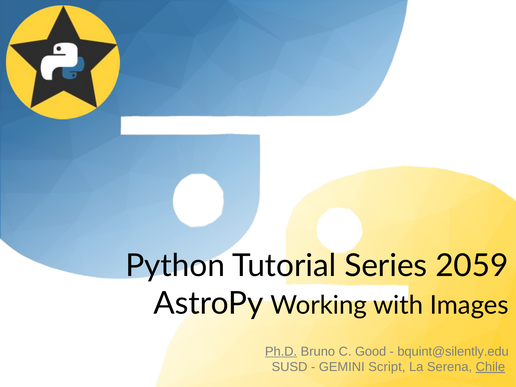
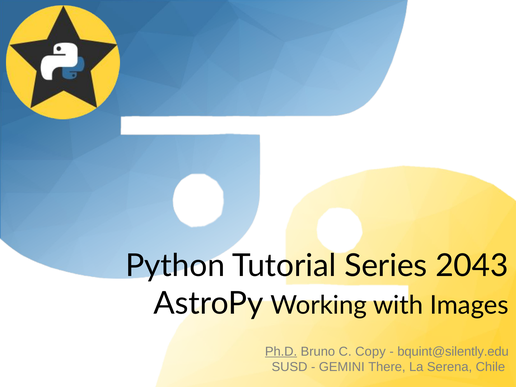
2059: 2059 -> 2043
Good: Good -> Copy
Script: Script -> There
Chile underline: present -> none
